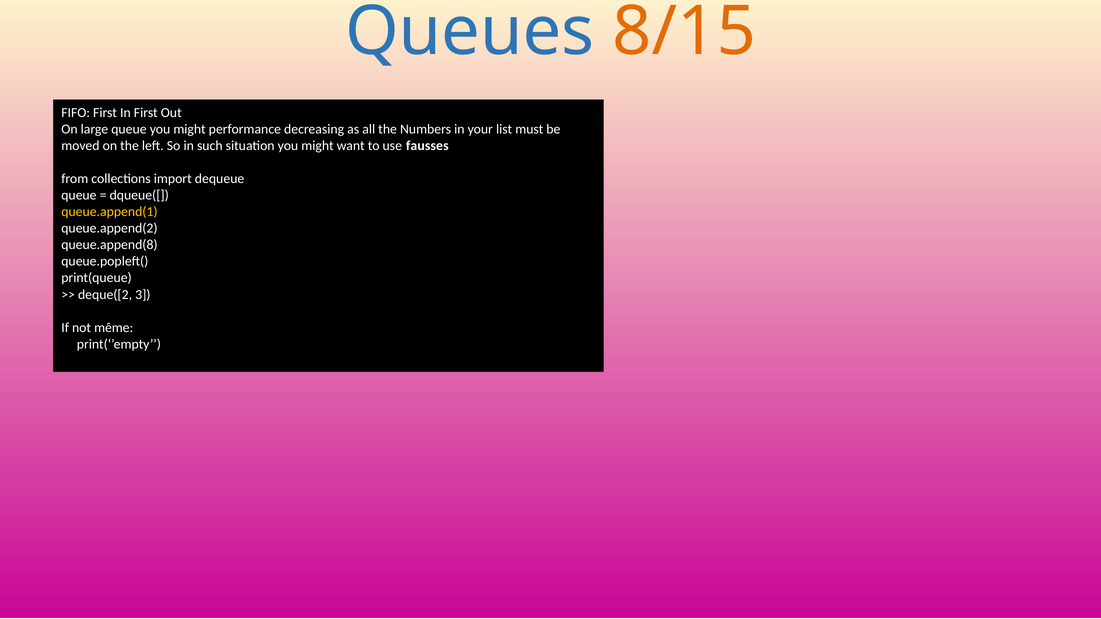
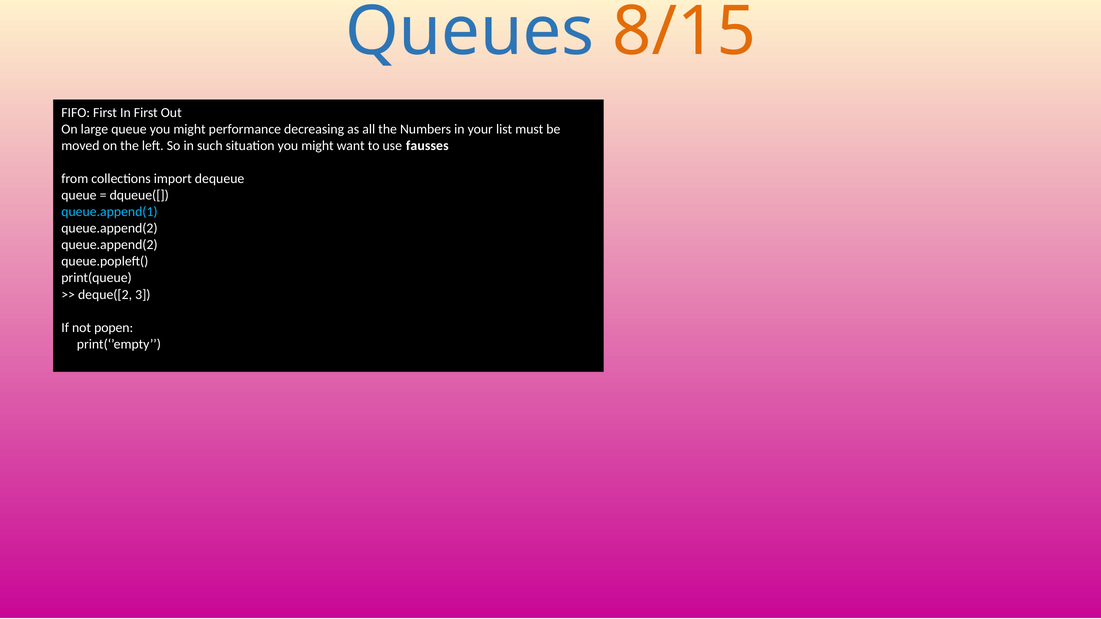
queue.append(1 colour: yellow -> light blue
queue.append(8 at (109, 245): queue.append(8 -> queue.append(2
même: même -> popen
